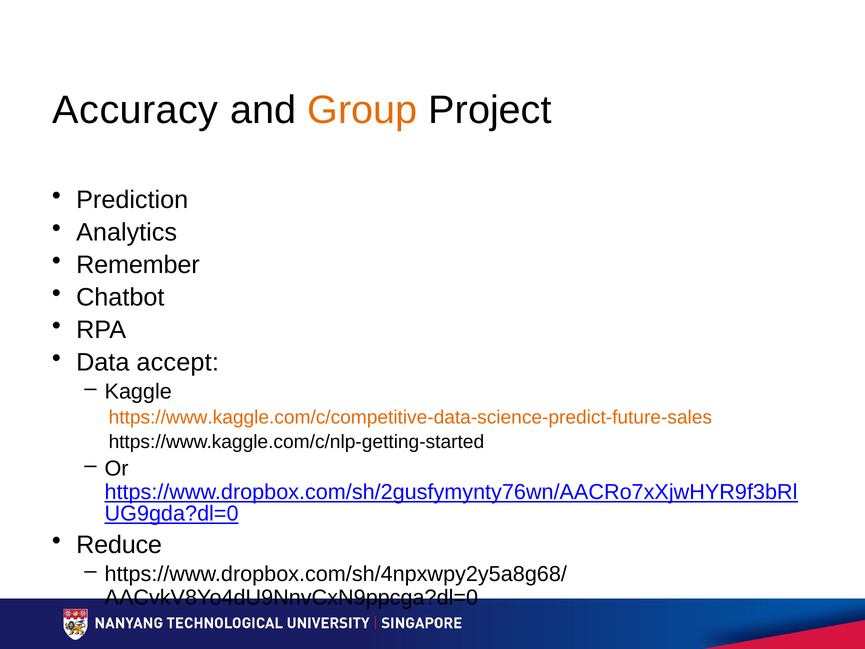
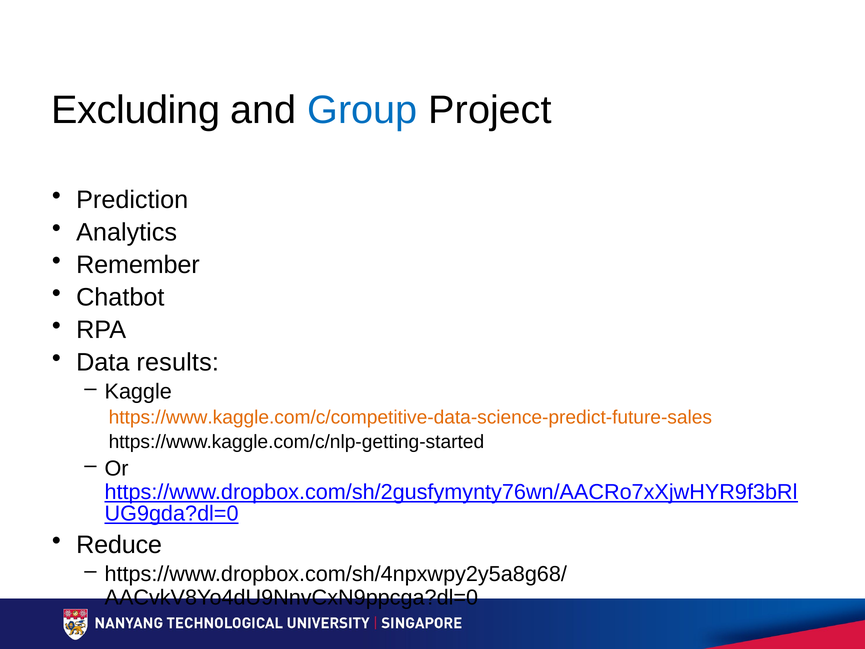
Accuracy: Accuracy -> Excluding
Group colour: orange -> blue
accept: accept -> results
